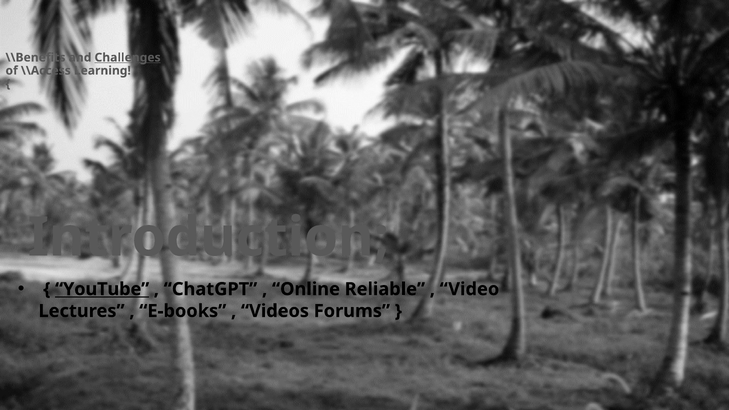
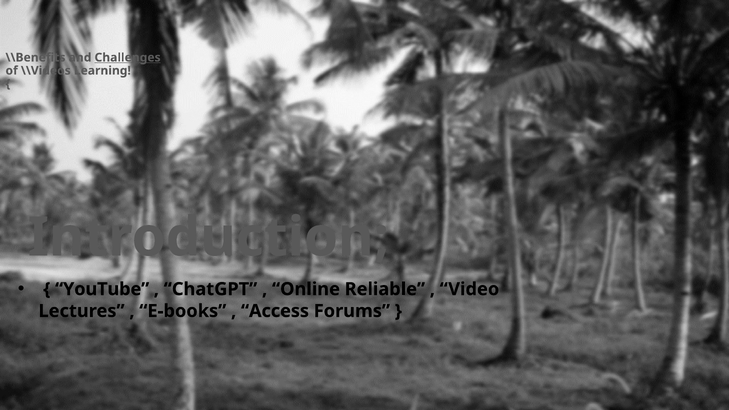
\\Access: \\Access -> \\Videos
YouTube underline: present -> none
Videos: Videos -> Access
